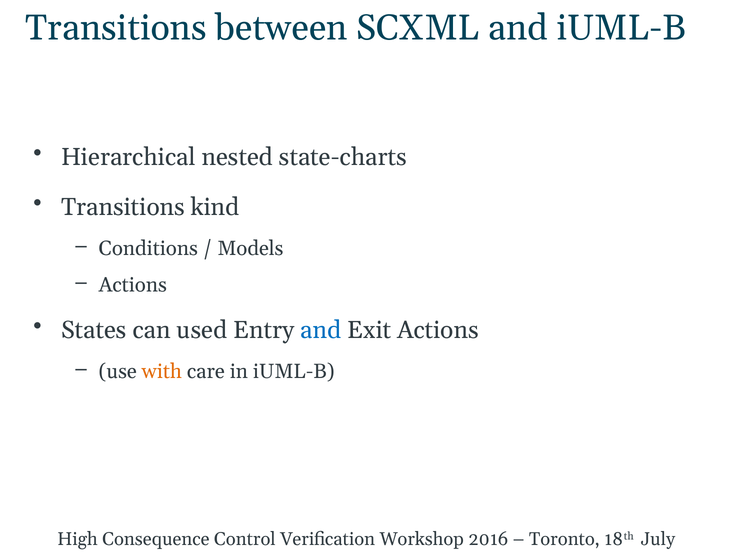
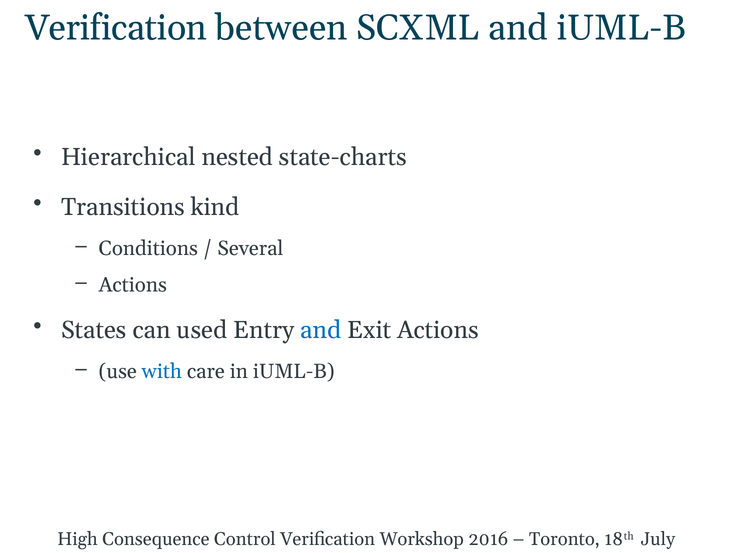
Transitions at (116, 28): Transitions -> Verification
Models: Models -> Several
with colour: orange -> blue
